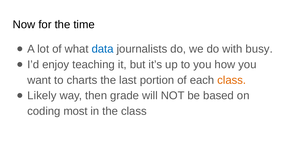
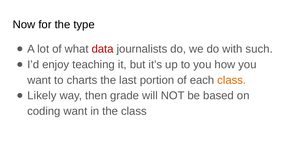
time: time -> type
data colour: blue -> red
busy: busy -> such
coding most: most -> want
